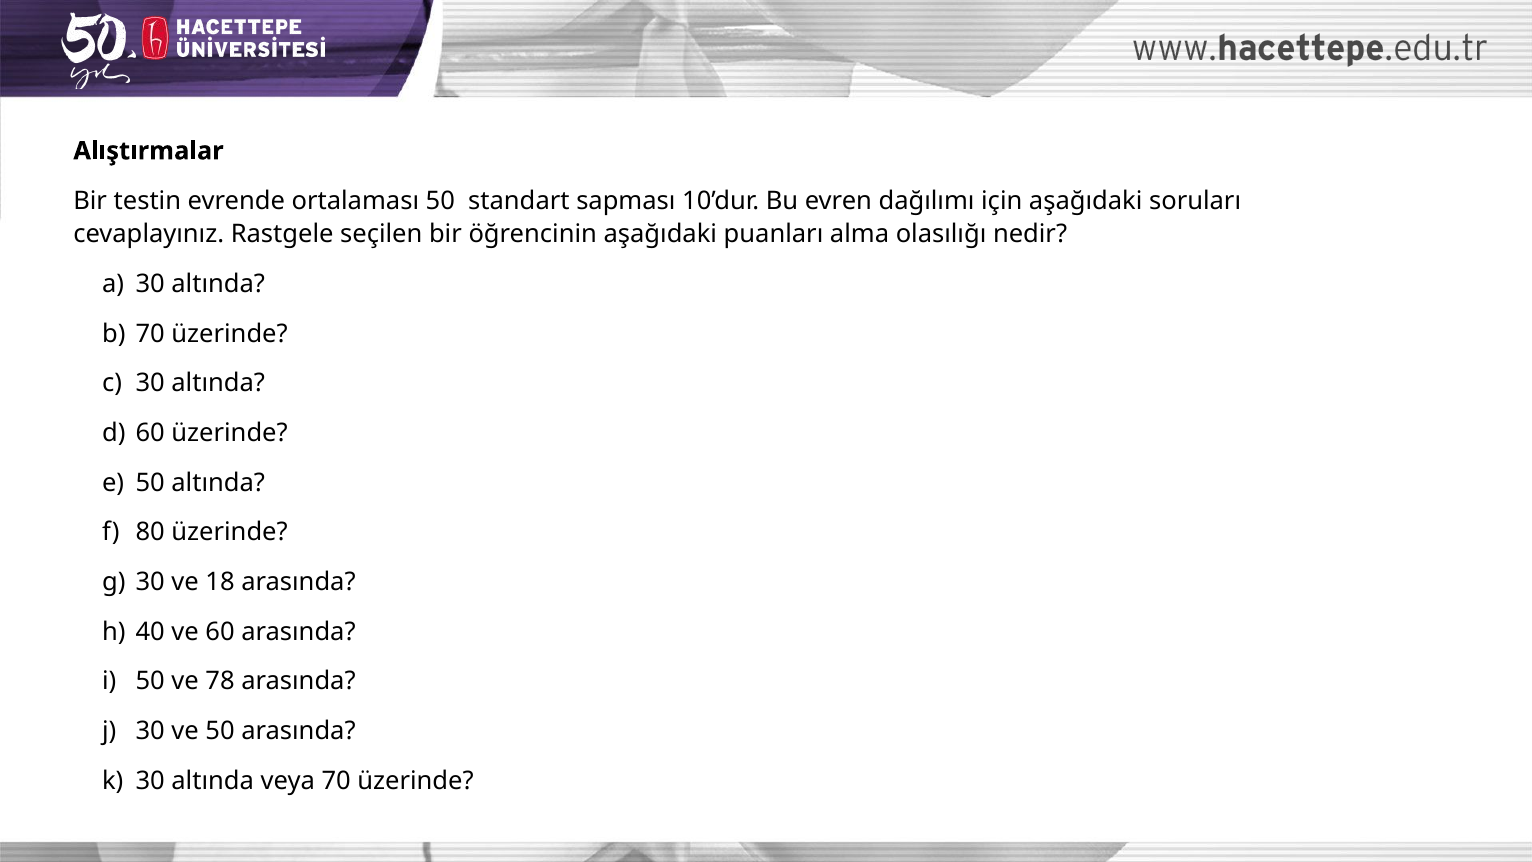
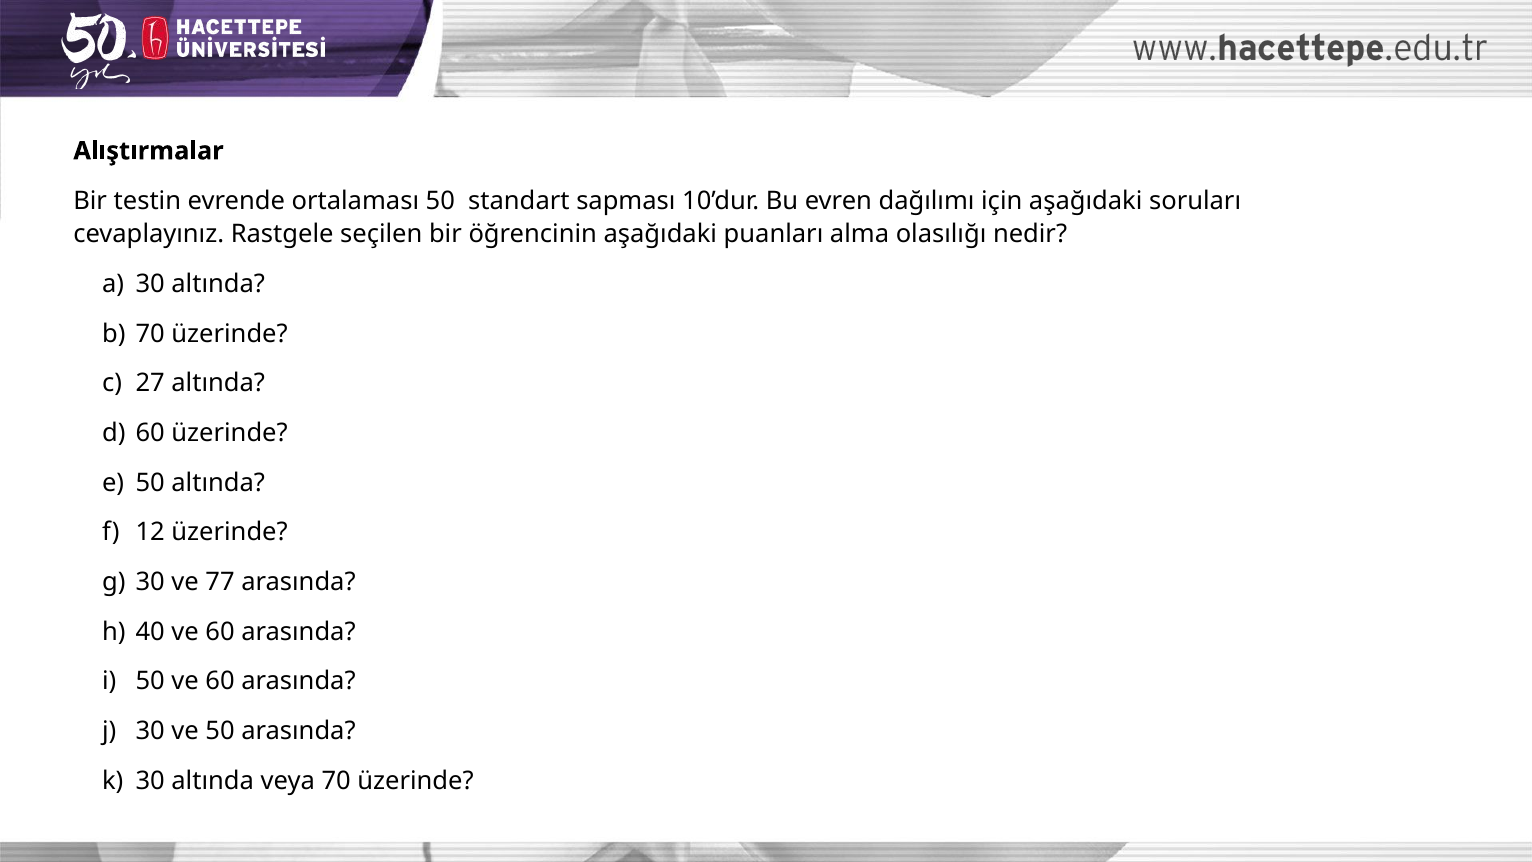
30 at (150, 383): 30 -> 27
80: 80 -> 12
18: 18 -> 77
50 ve 78: 78 -> 60
